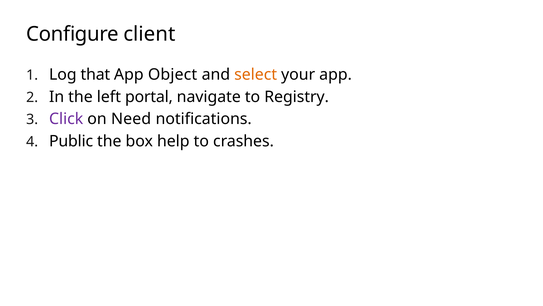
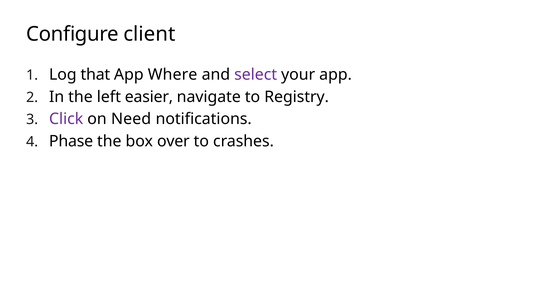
Object: Object -> Where
select colour: orange -> purple
portal: portal -> easier
Public: Public -> Phase
help: help -> over
